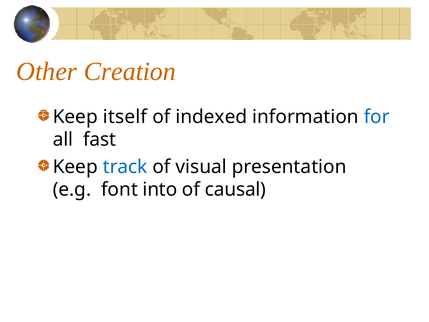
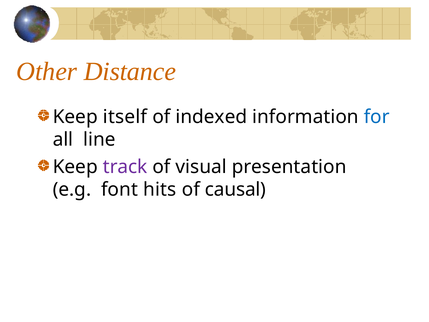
Creation: Creation -> Distance
fast: fast -> line
track colour: blue -> purple
into: into -> hits
